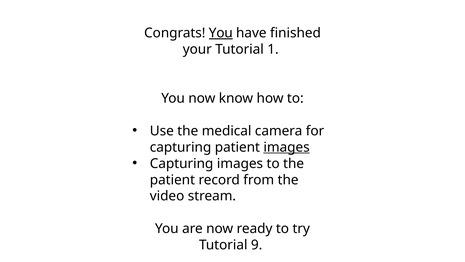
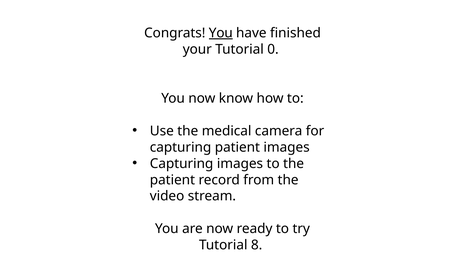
1: 1 -> 0
images at (287, 147) underline: present -> none
9: 9 -> 8
